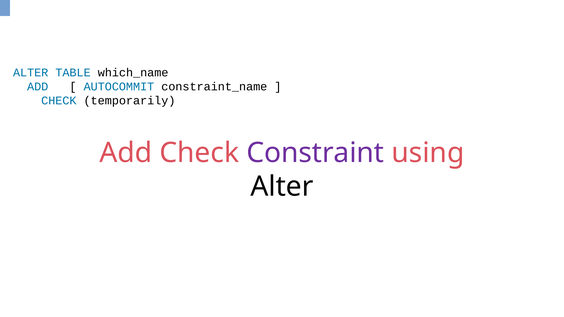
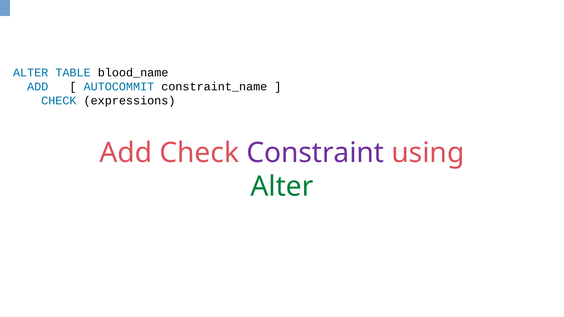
which_name: which_name -> blood_name
temporarily: temporarily -> expressions
Alter at (282, 187) colour: black -> green
